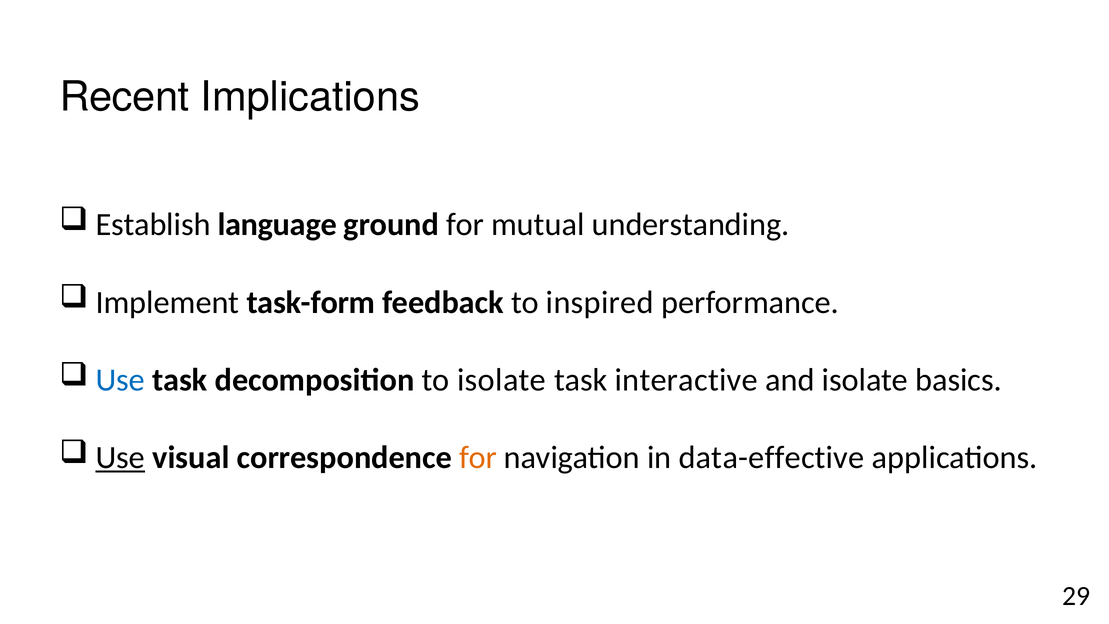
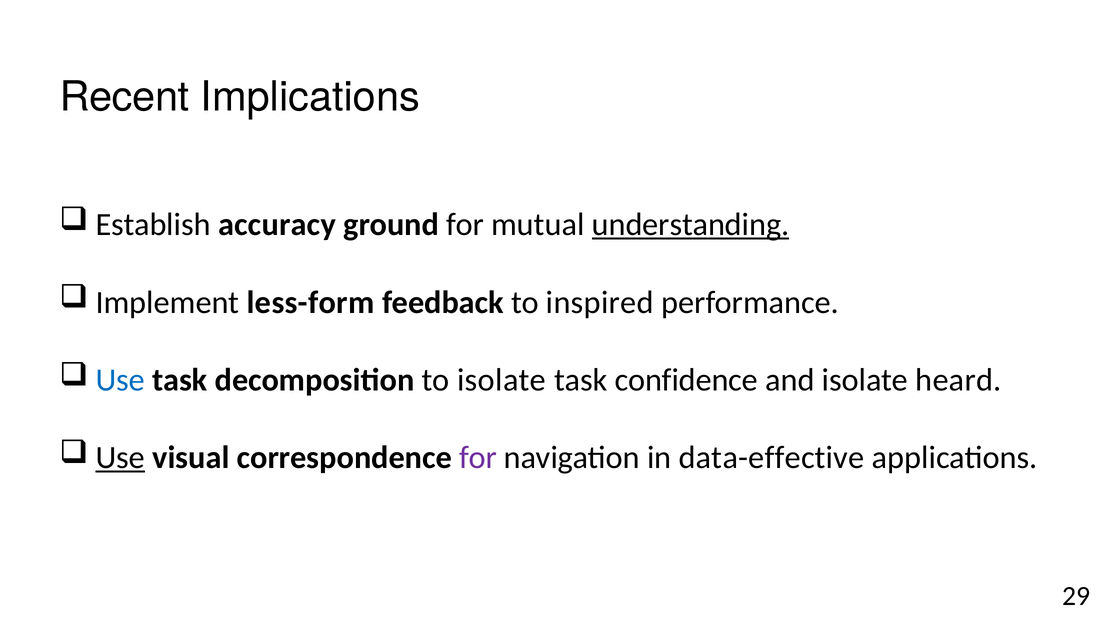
language: language -> accuracy
understanding underline: none -> present
task-form: task-form -> less-form
interactive: interactive -> confidence
basics: basics -> heard
for at (478, 458) colour: orange -> purple
